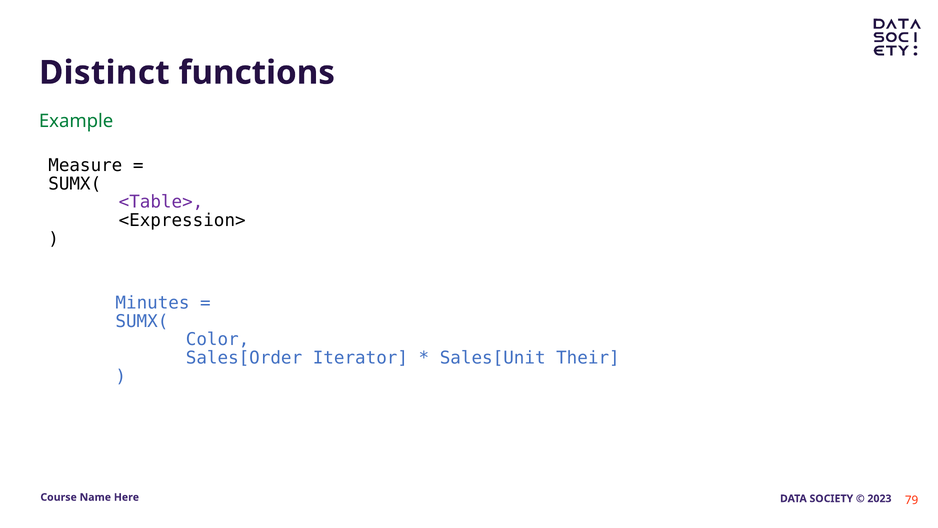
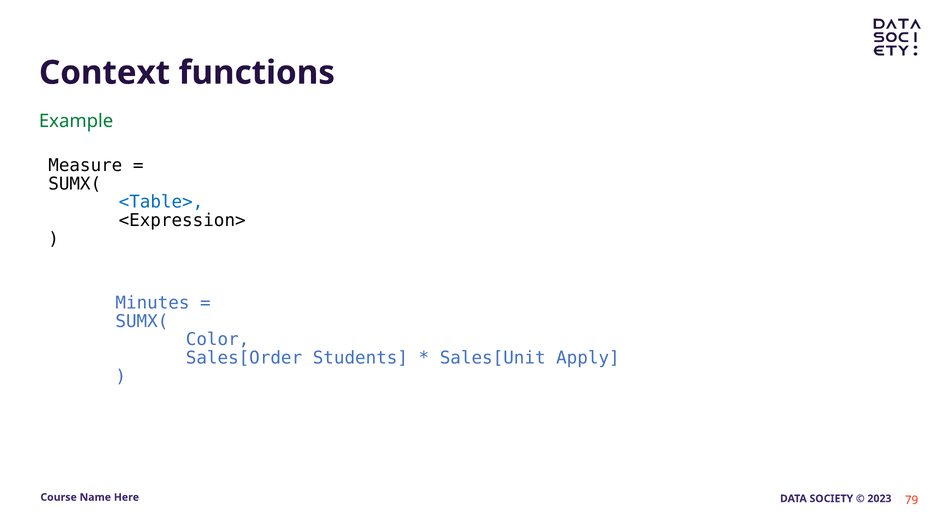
Distinct: Distinct -> Context
<Table> colour: purple -> blue
Iterator: Iterator -> Students
Their: Their -> Apply
